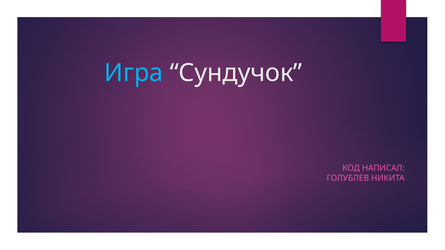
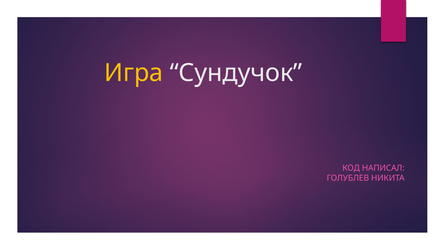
Игра colour: light blue -> yellow
